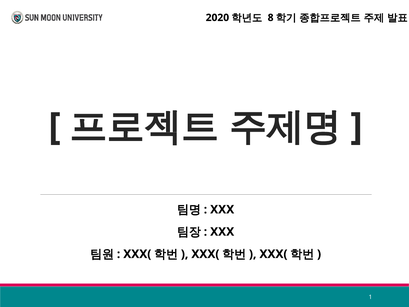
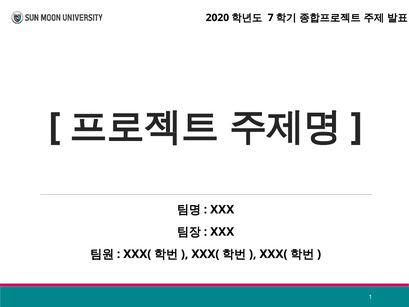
8: 8 -> 7
